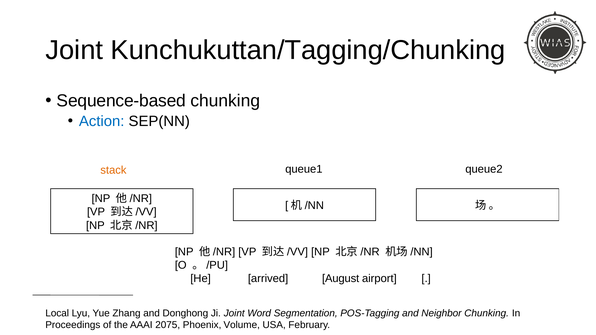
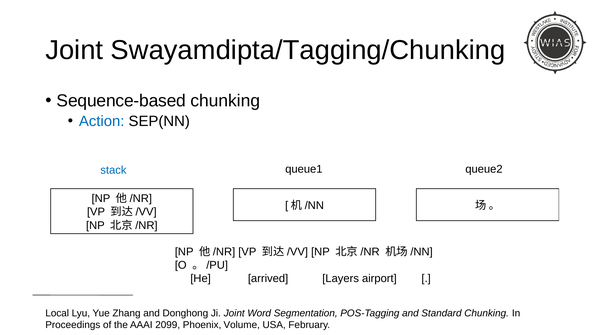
Kunchukuttan/Tagging/Chunking: Kunchukuttan/Tagging/Chunking -> Swayamdipta/Tagging/Chunking
stack colour: orange -> blue
August: August -> Layers
Neighbor: Neighbor -> Standard
2075: 2075 -> 2099
